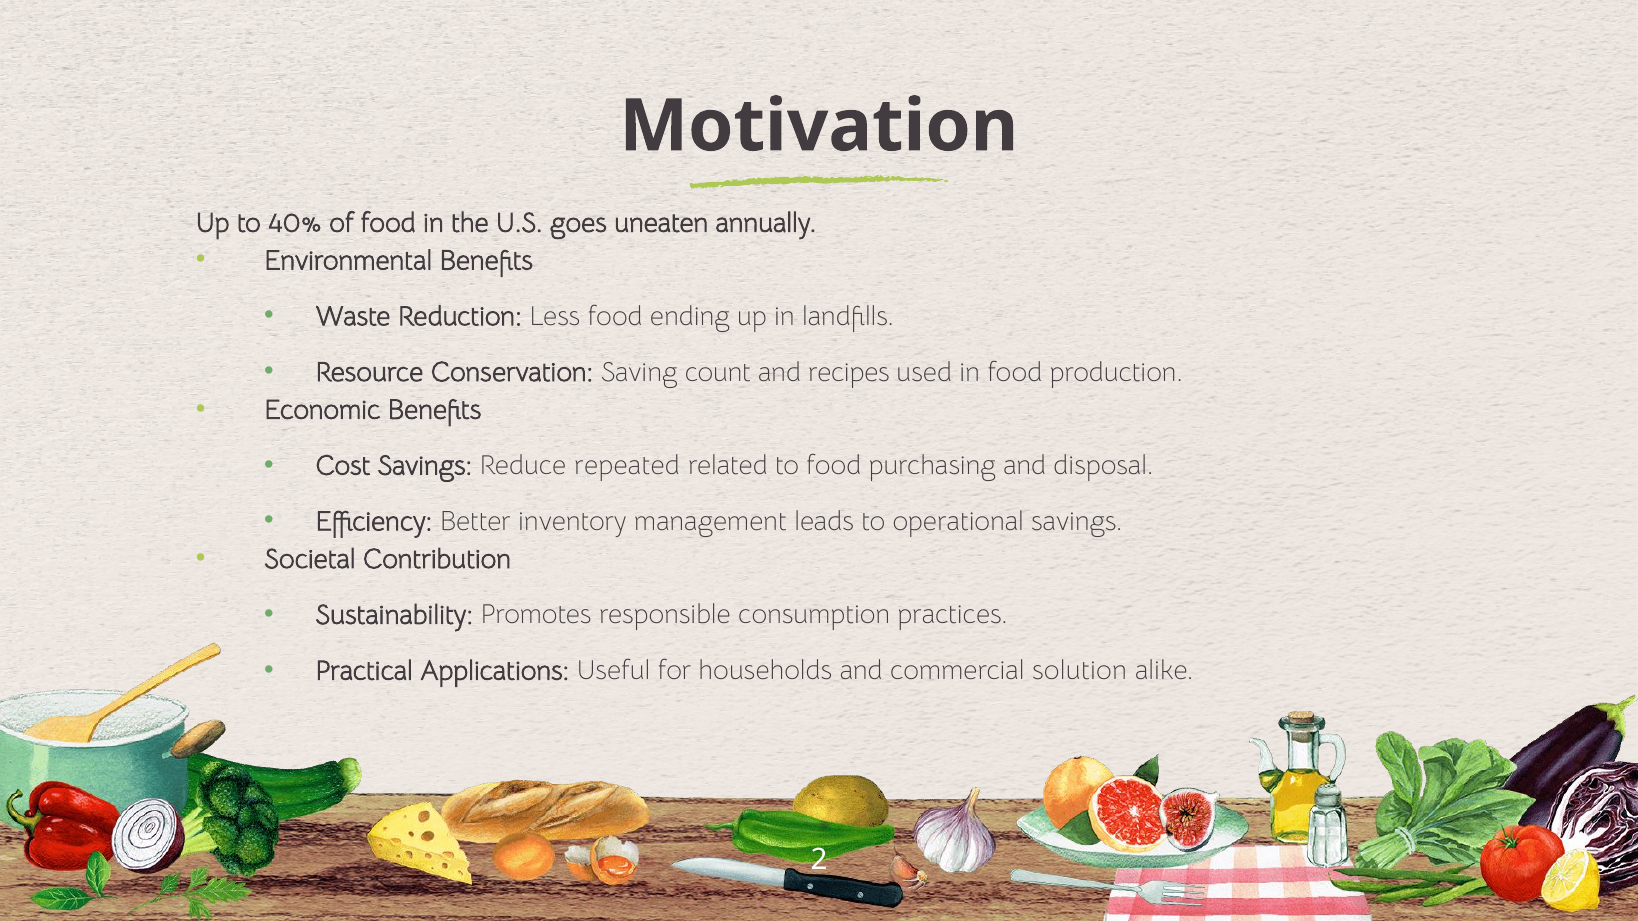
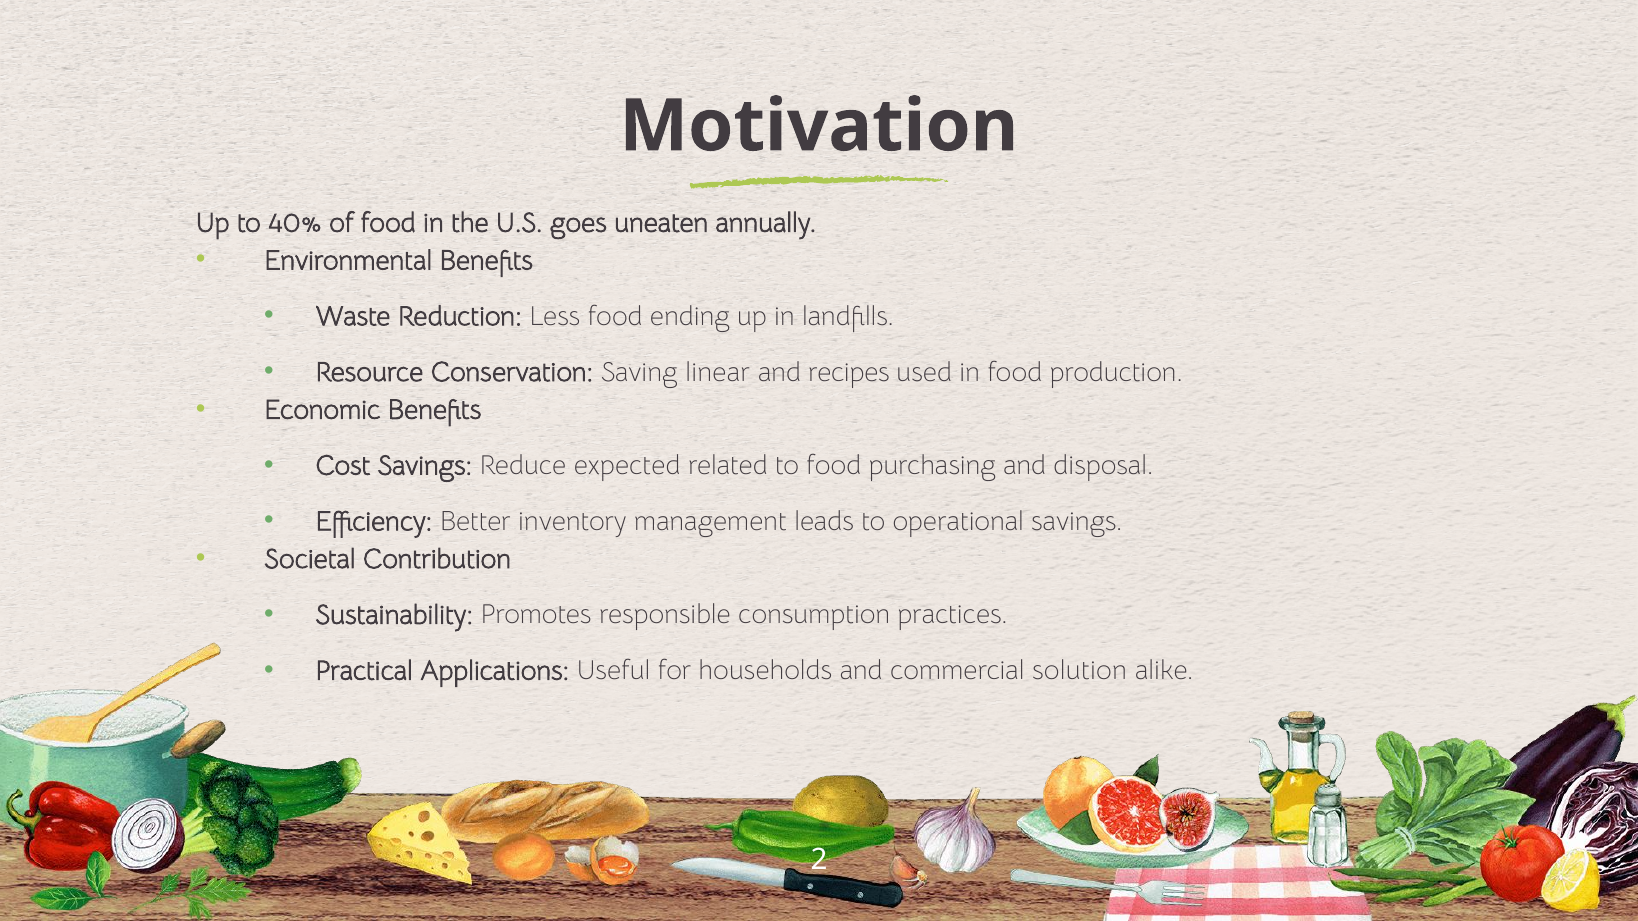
count: count -> linear
repeated: repeated -> expected
